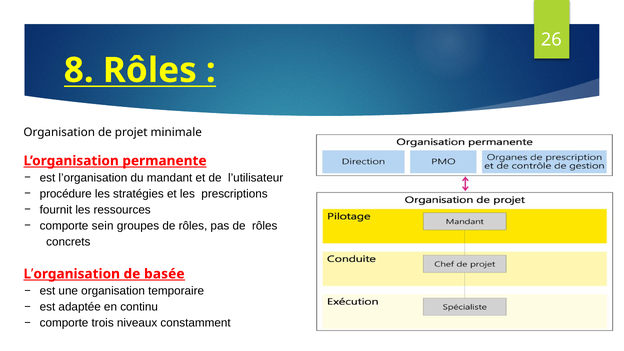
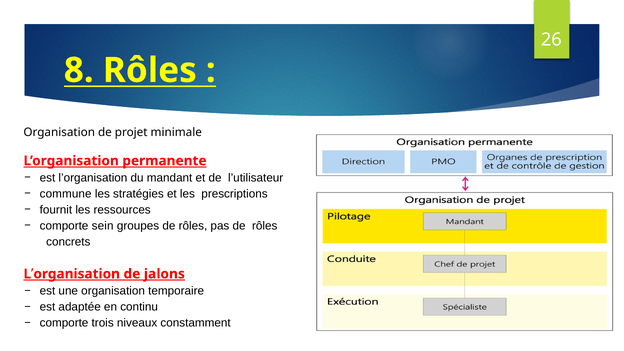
procédure: procédure -> commune
basée: basée -> jalons
